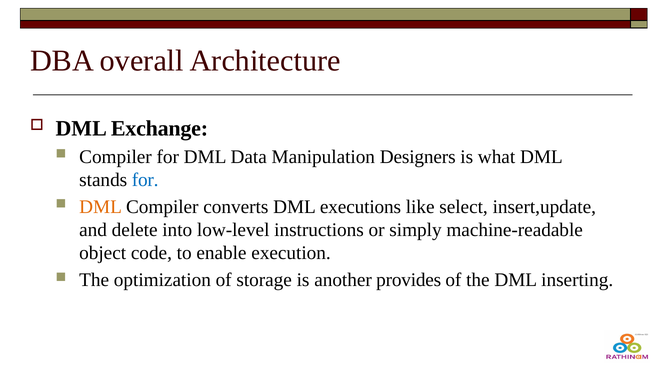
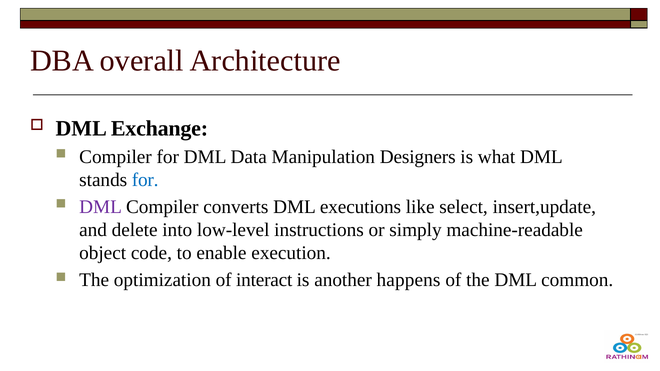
DML at (101, 207) colour: orange -> purple
storage: storage -> interact
provides: provides -> happens
inserting: inserting -> common
